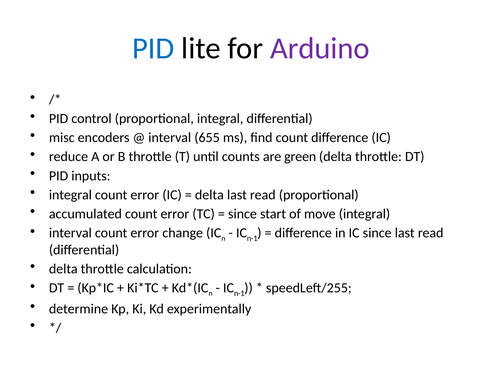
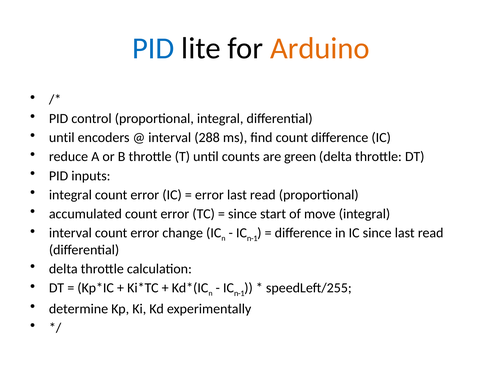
Arduino colour: purple -> orange
misc at (62, 138): misc -> until
655: 655 -> 288
delta at (209, 195): delta -> error
